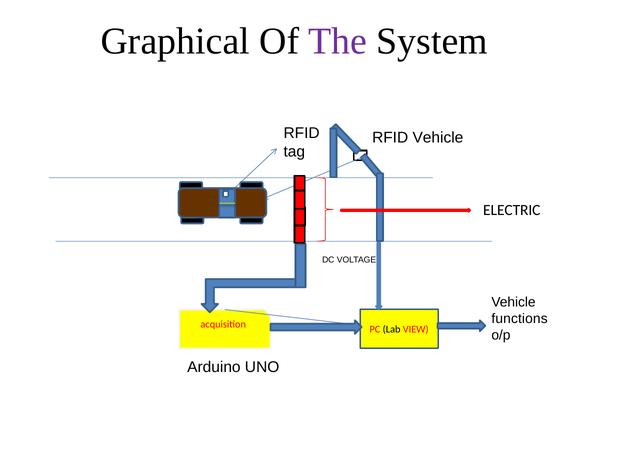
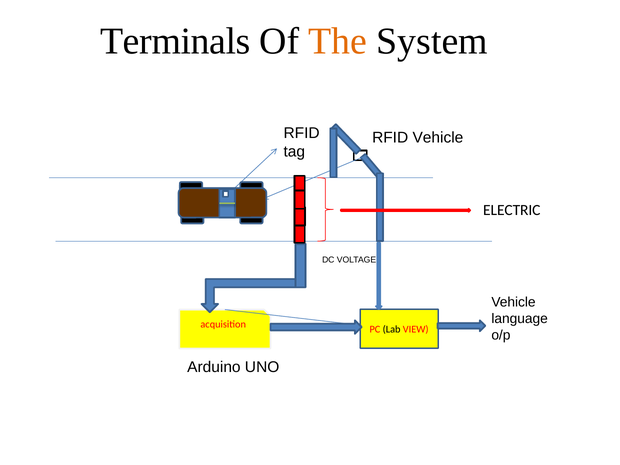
Graphical: Graphical -> Terminals
The colour: purple -> orange
functions: functions -> language
